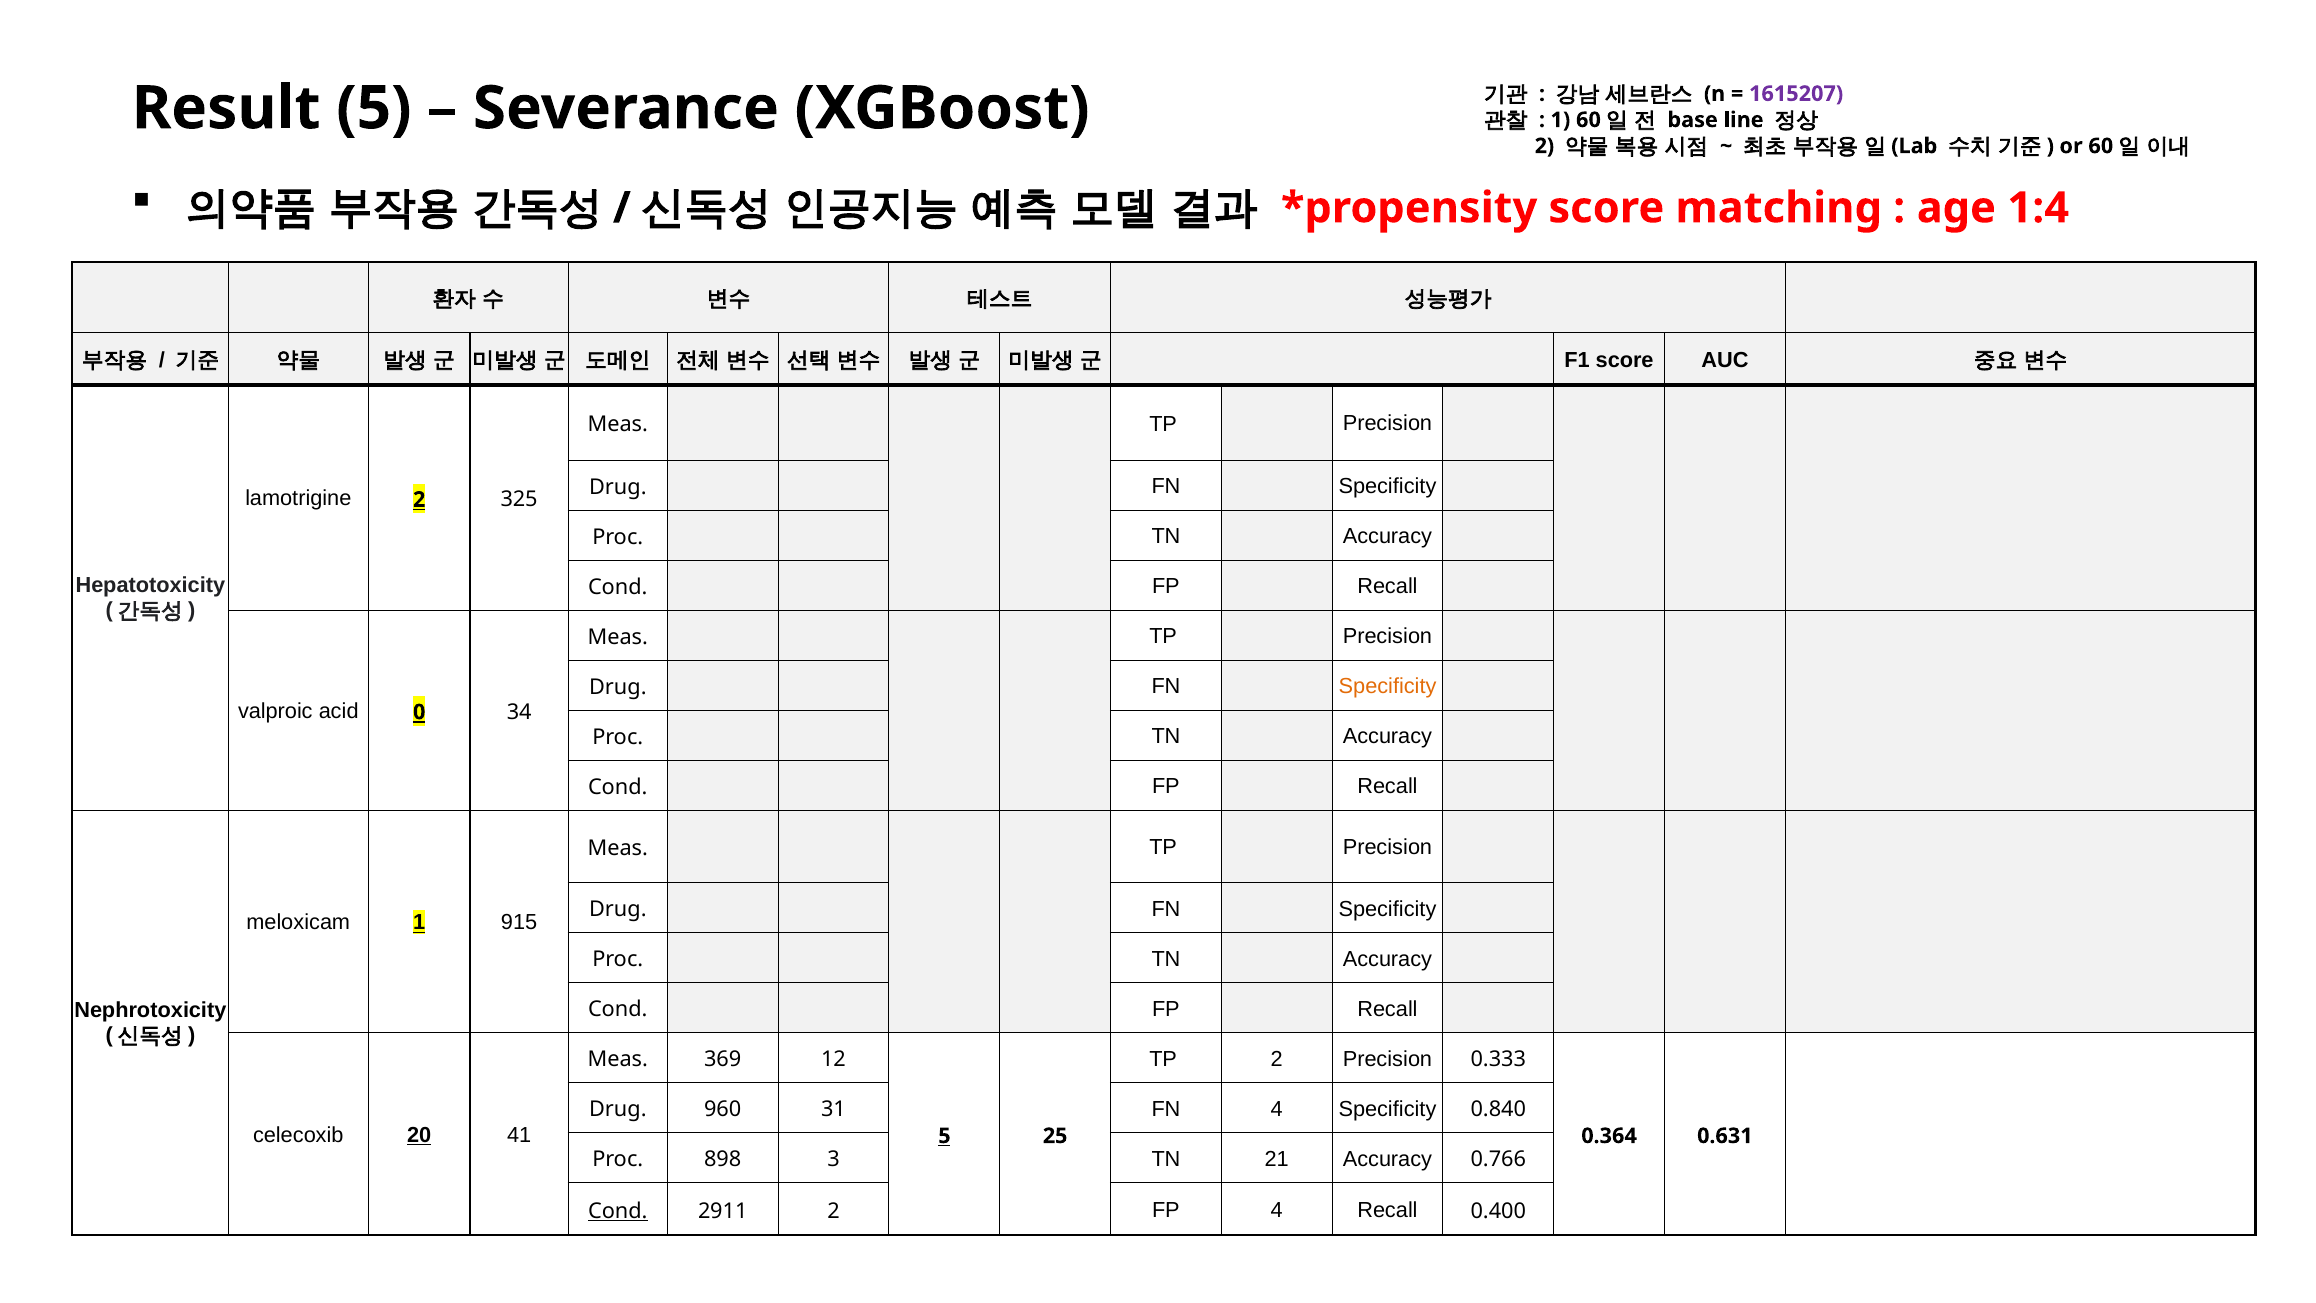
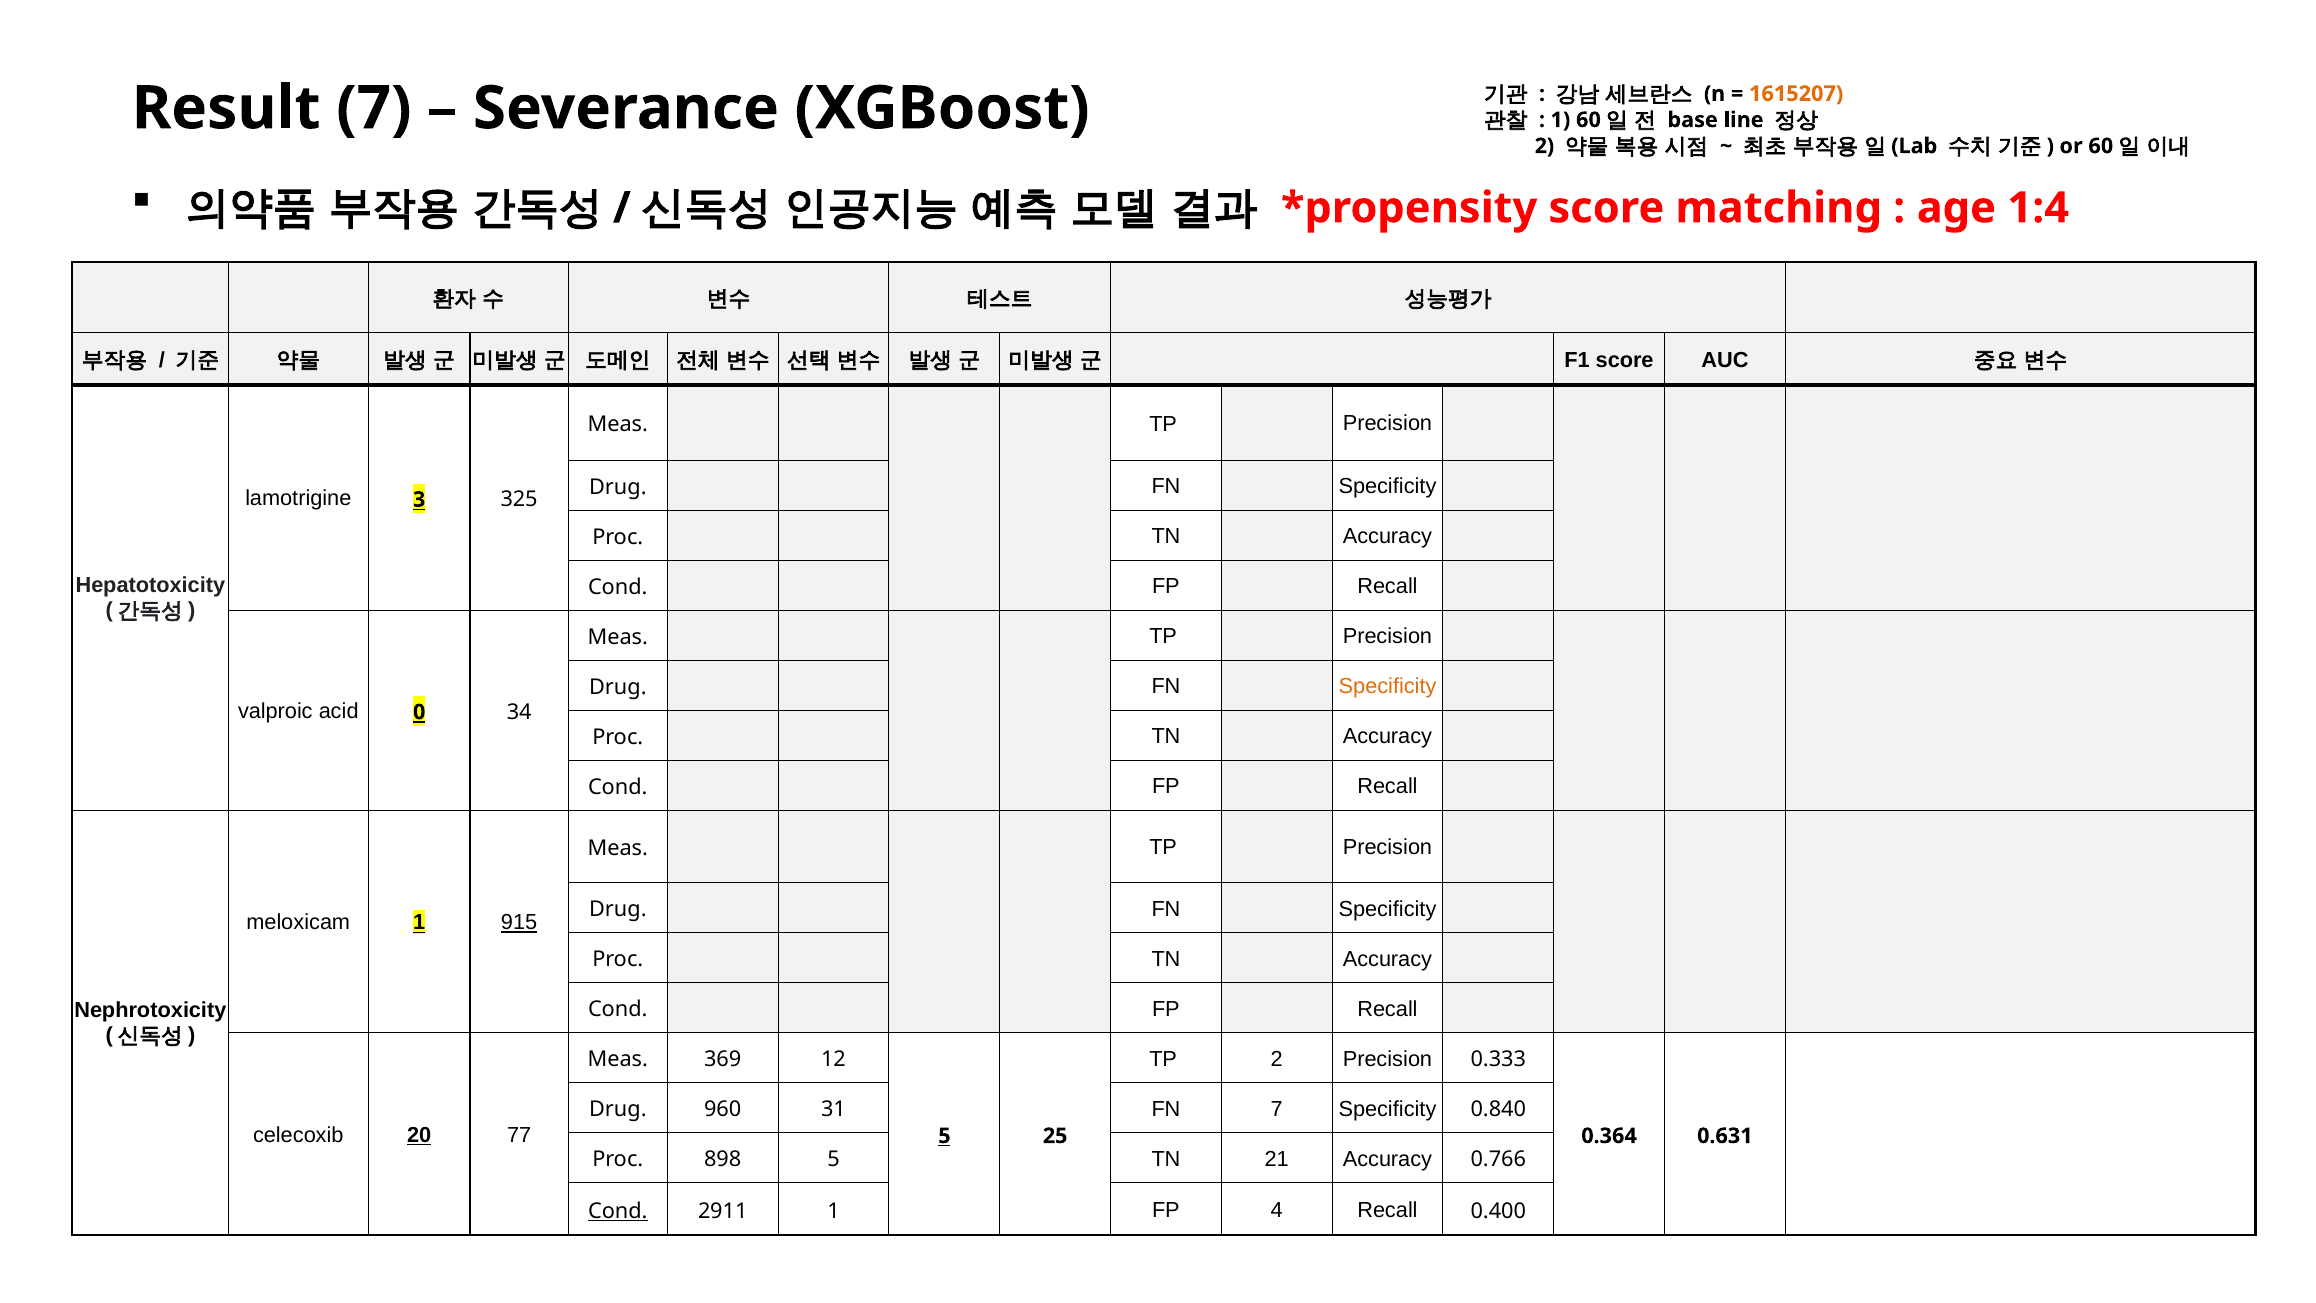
1615207 colour: purple -> orange
Result 5: 5 -> 7
lamotrigine 2: 2 -> 3
915 underline: none -> present
FN 4: 4 -> 7
41: 41 -> 77
898 3: 3 -> 5
2911 2: 2 -> 1
